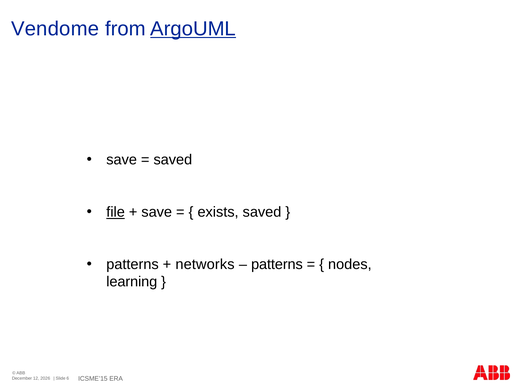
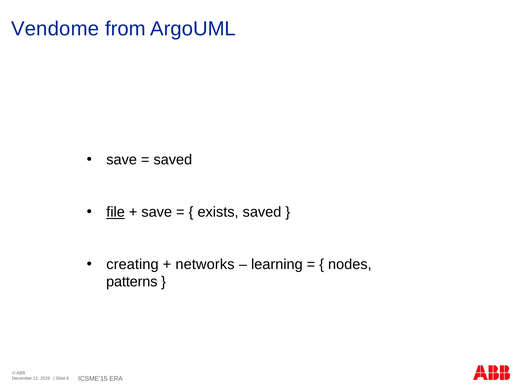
ArgoUML underline: present -> none
patterns at (133, 264): patterns -> creating
patterns at (277, 264): patterns -> learning
learning: learning -> patterns
